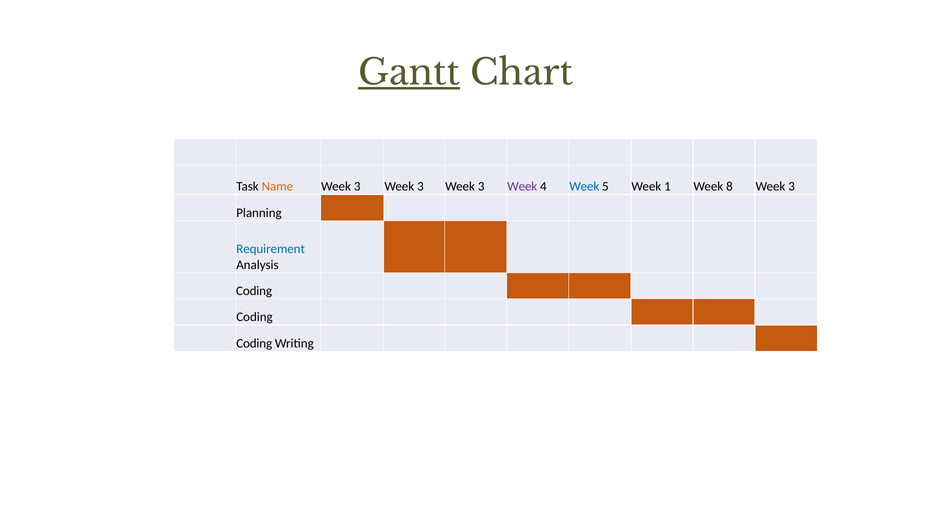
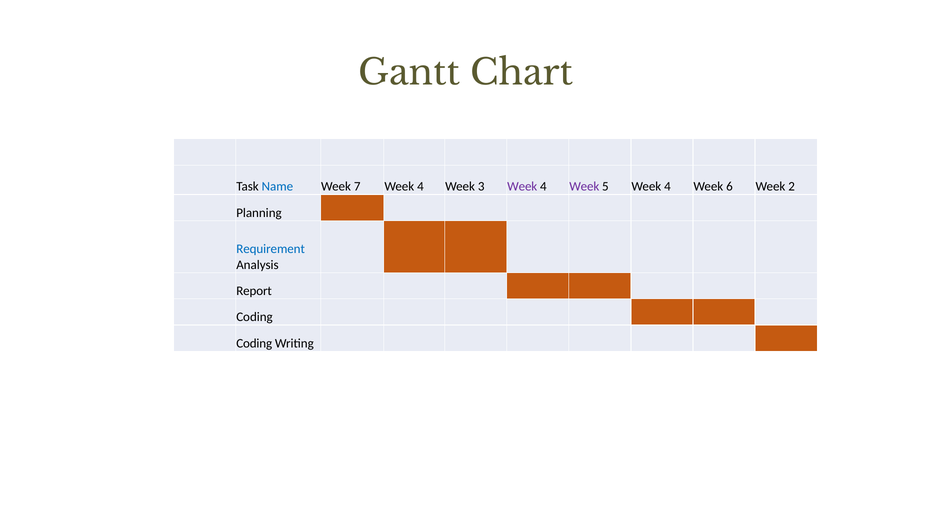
Gantt underline: present -> none
Name colour: orange -> blue
3 at (357, 187): 3 -> 7
3 at (420, 187): 3 -> 4
Week at (584, 187) colour: blue -> purple
5 Week 1: 1 -> 4
8: 8 -> 6
3 at (792, 187): 3 -> 2
Coding at (254, 291): Coding -> Report
